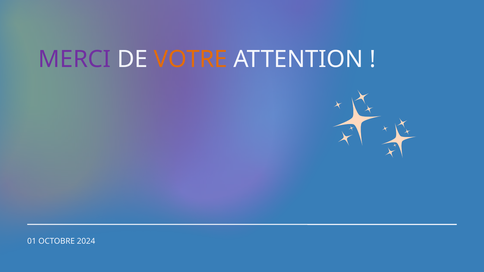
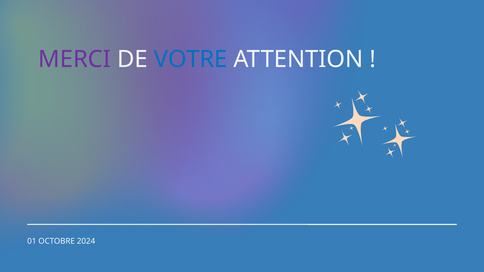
VOTRE colour: orange -> blue
